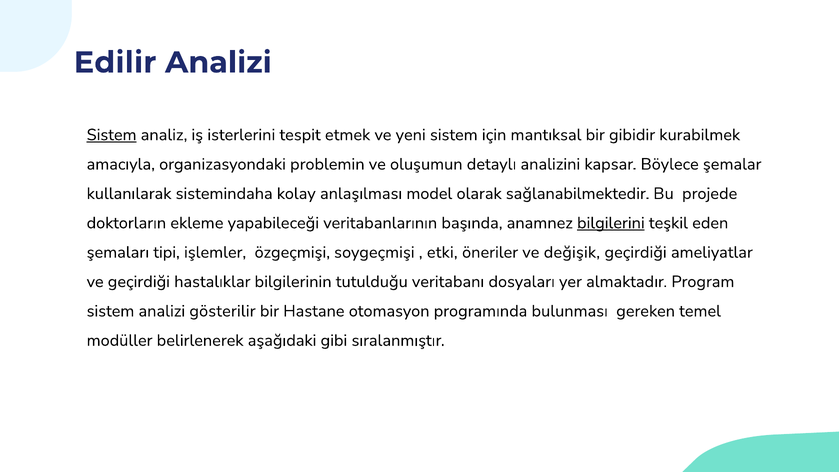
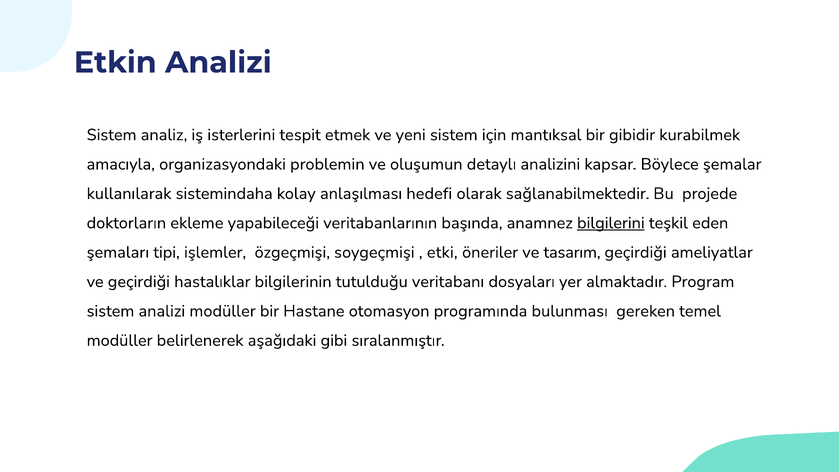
Edilir: Edilir -> Etkin
Sistem at (112, 135) underline: present -> none
model: model -> hedefi
değişik: değişik -> tasarım
analizi gösterilir: gösterilir -> modüller
